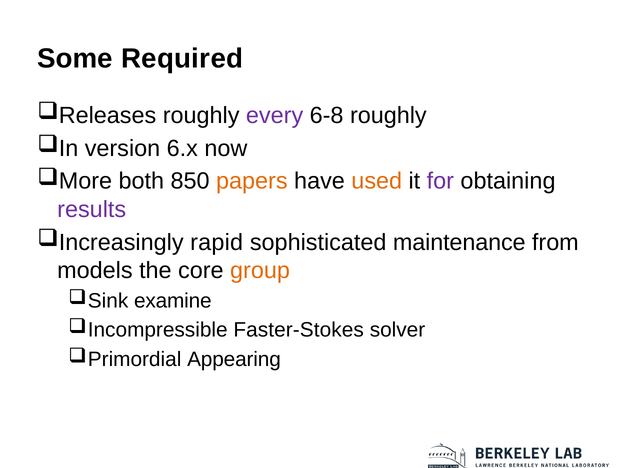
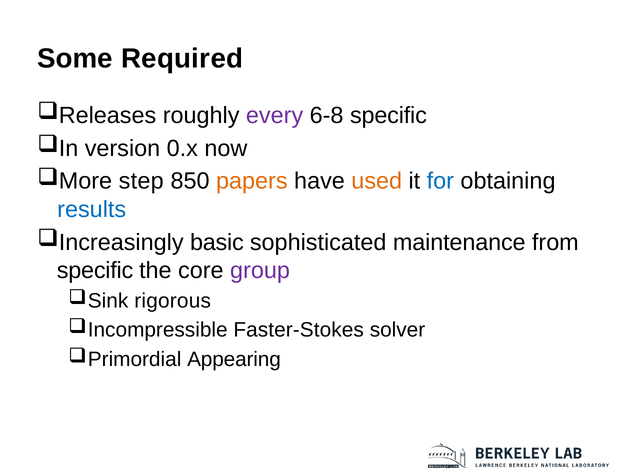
6-8 roughly: roughly -> specific
6.x: 6.x -> 0.x
both: both -> step
for colour: purple -> blue
results colour: purple -> blue
rapid: rapid -> basic
models at (95, 270): models -> specific
group colour: orange -> purple
examine: examine -> rigorous
